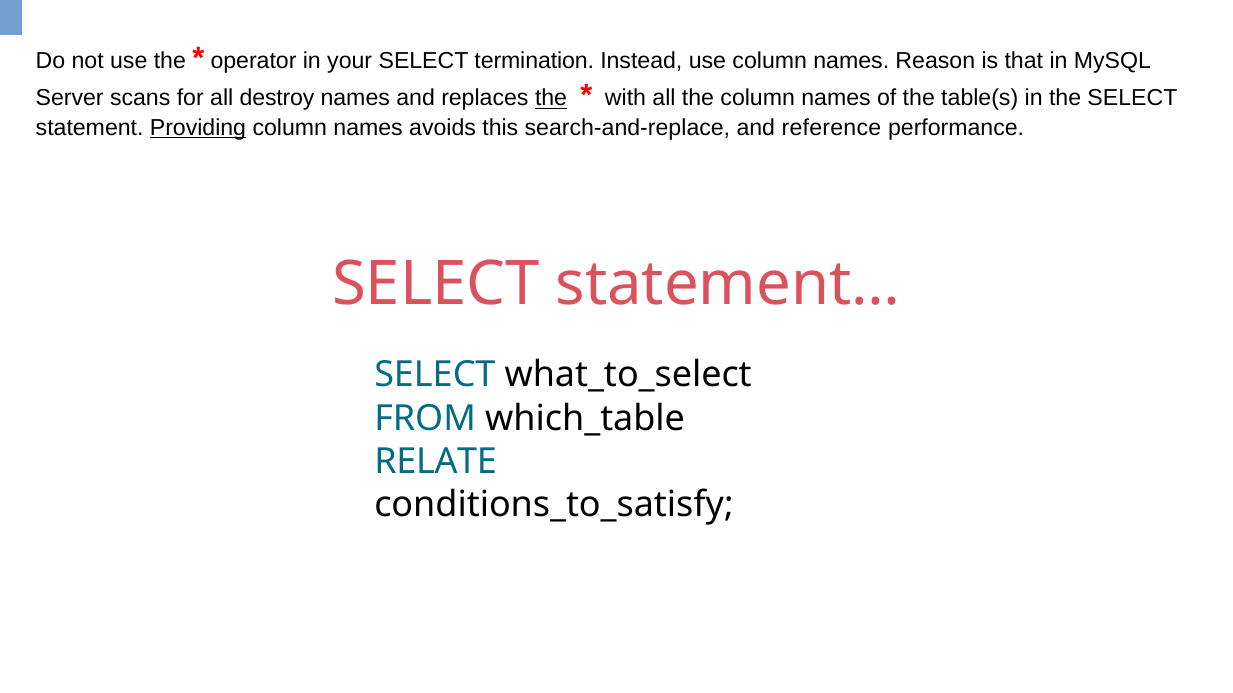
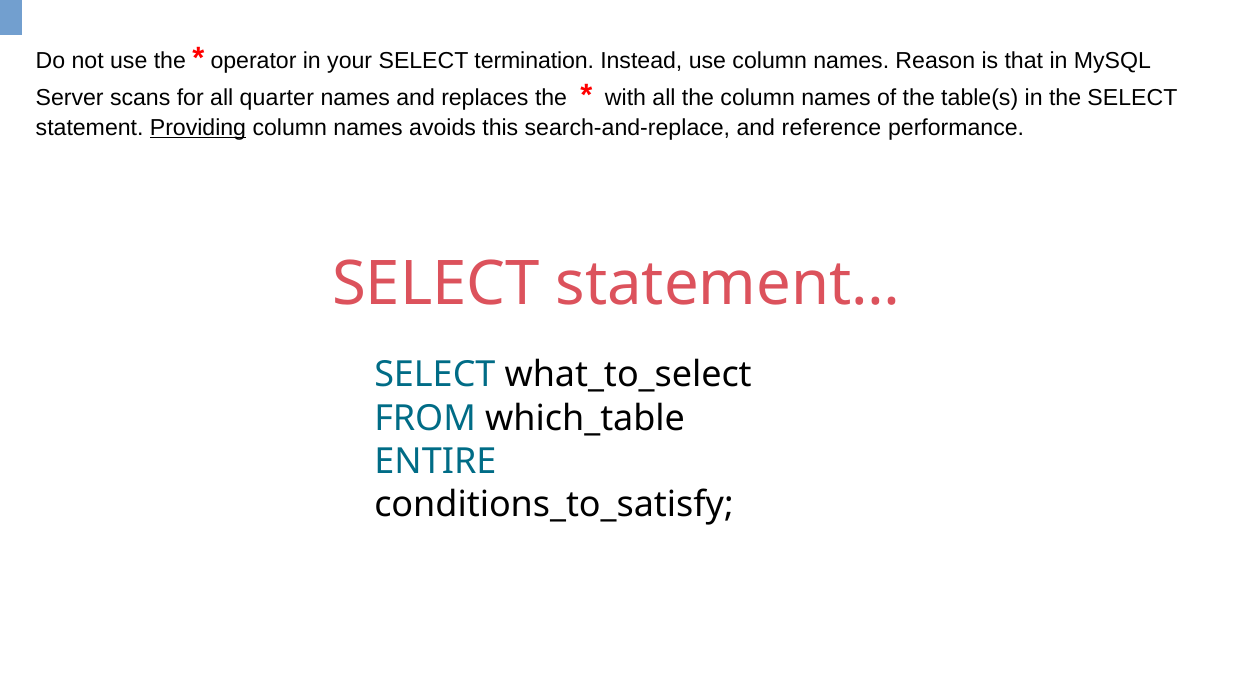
destroy: destroy -> quarter
the at (551, 98) underline: present -> none
RELATE: RELATE -> ENTIRE
